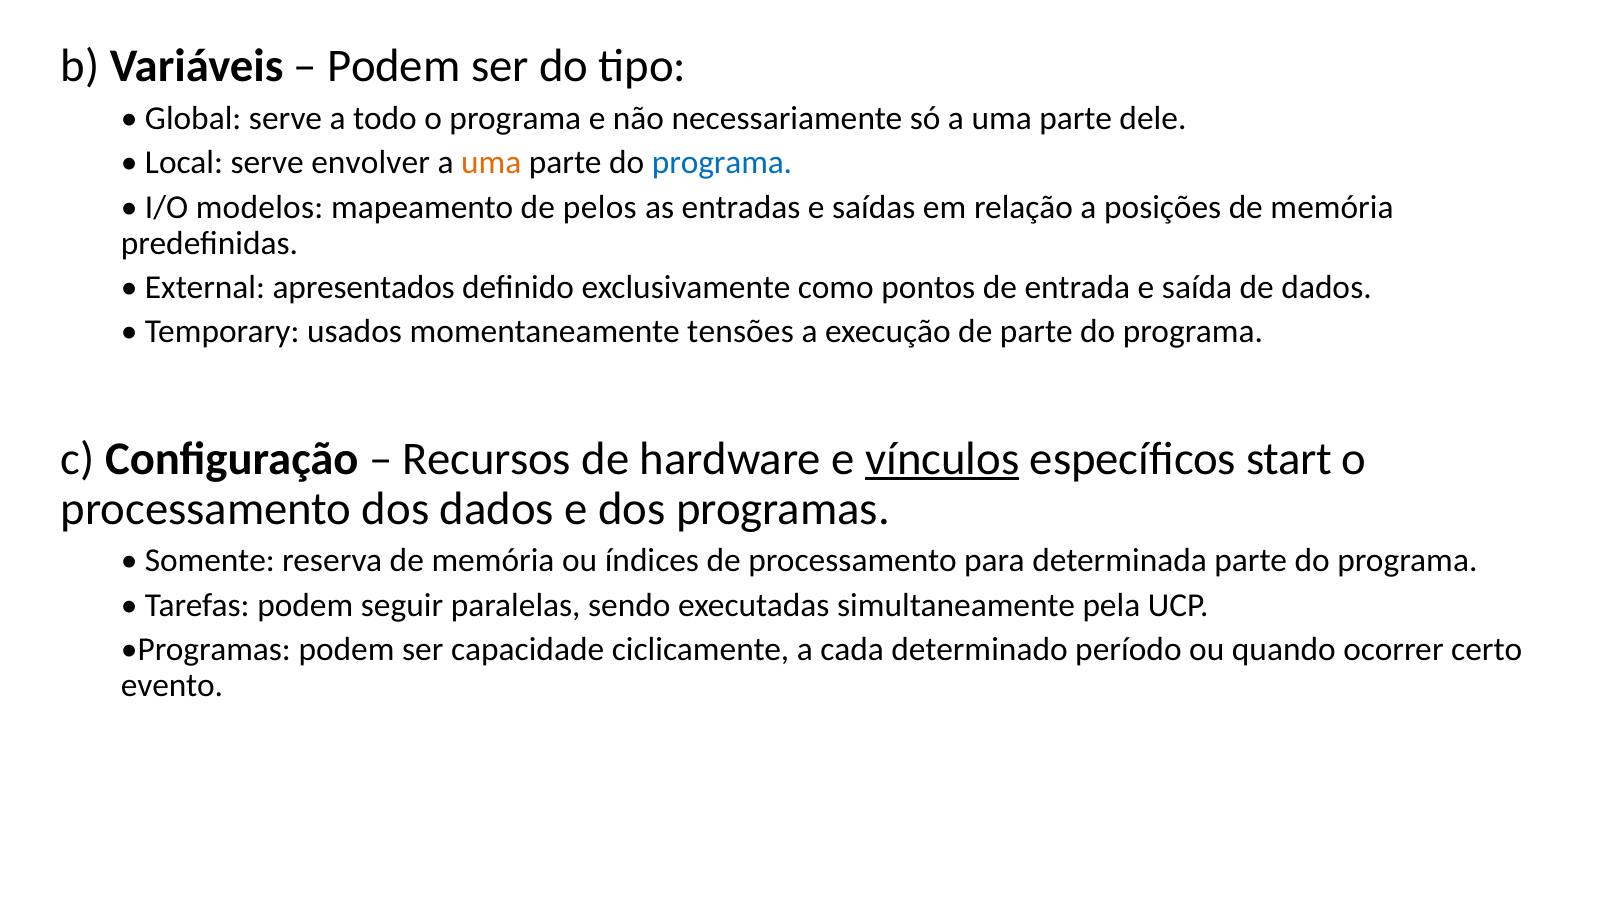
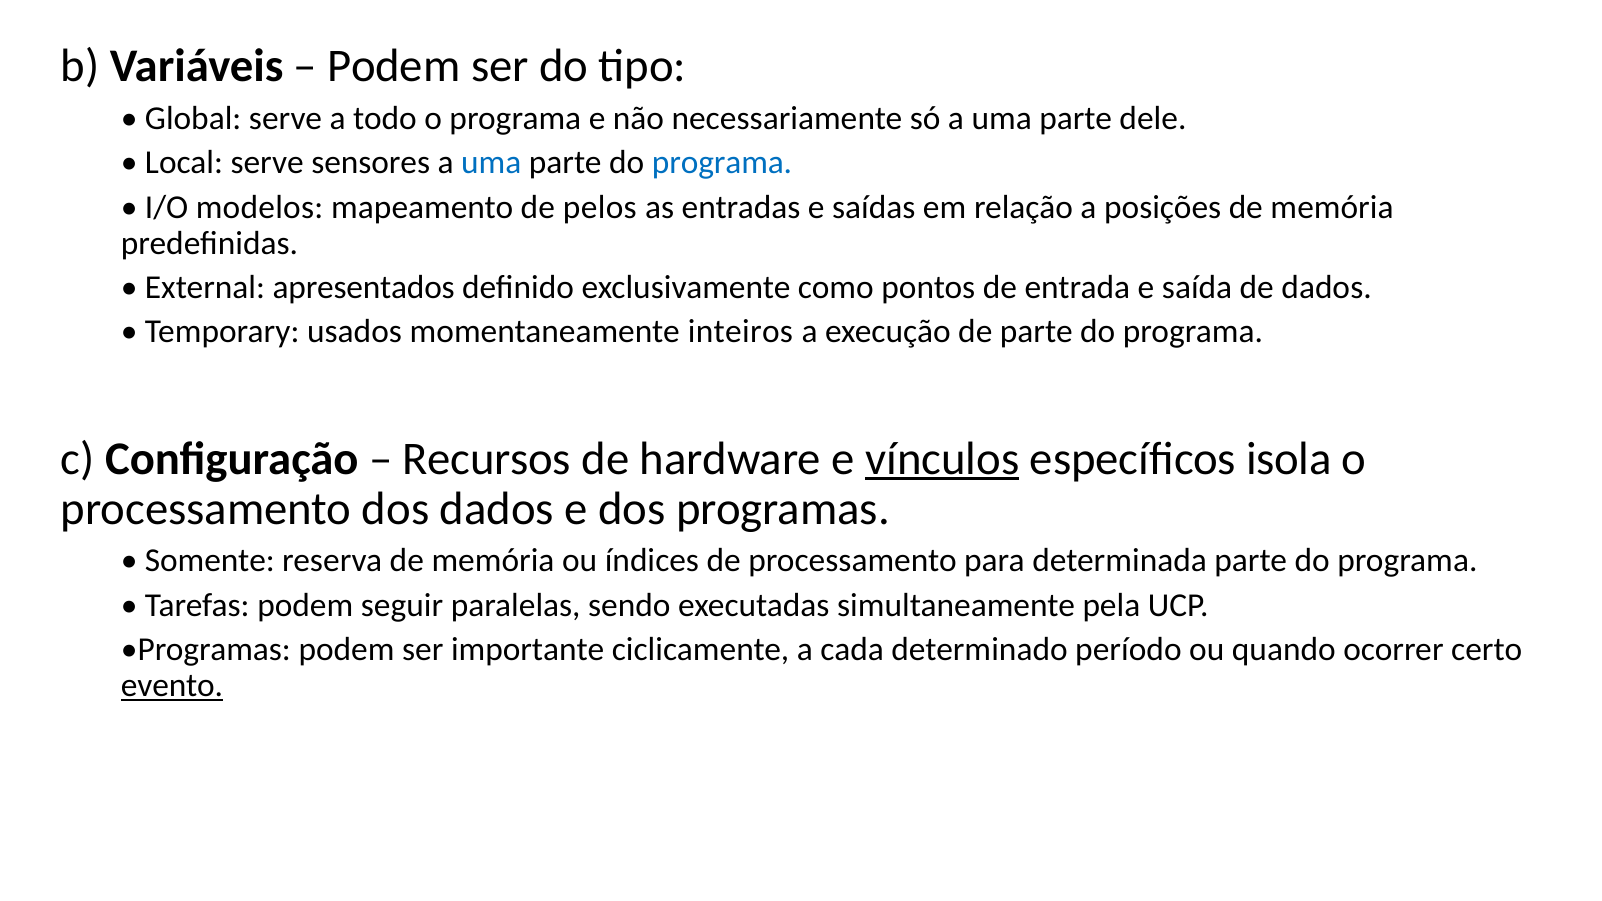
envolver: envolver -> sensores
uma at (491, 163) colour: orange -> blue
tensões: tensões -> inteiros
start: start -> isola
capacidade: capacidade -> importante
evento underline: none -> present
